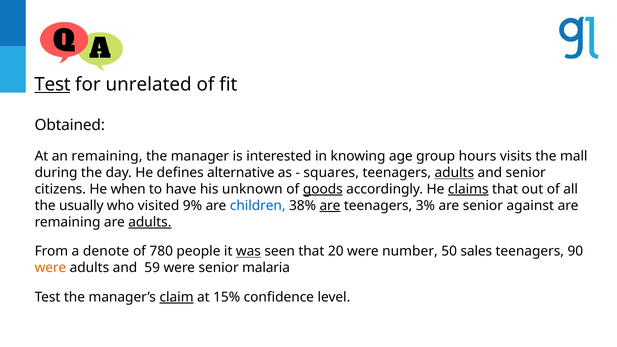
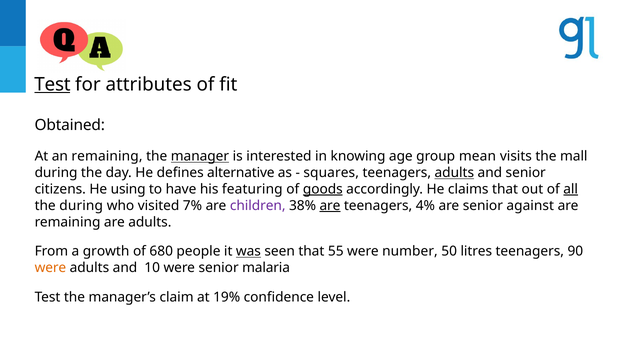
unrelated: unrelated -> attributes
manager underline: none -> present
hours: hours -> mean
when: when -> using
unknown: unknown -> featuring
claims underline: present -> none
all underline: none -> present
the usually: usually -> during
9%: 9% -> 7%
children colour: blue -> purple
3%: 3% -> 4%
adults at (150, 222) underline: present -> none
denote: denote -> growth
780: 780 -> 680
20: 20 -> 55
sales: sales -> litres
59: 59 -> 10
claim underline: present -> none
15%: 15% -> 19%
